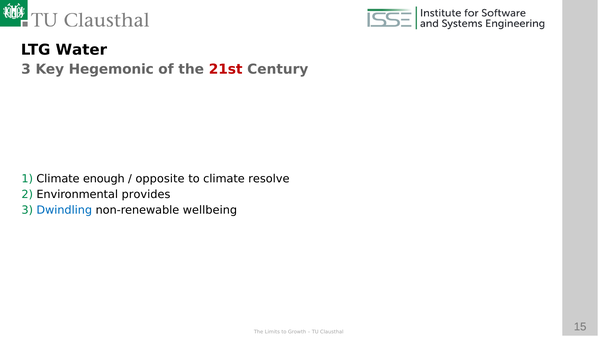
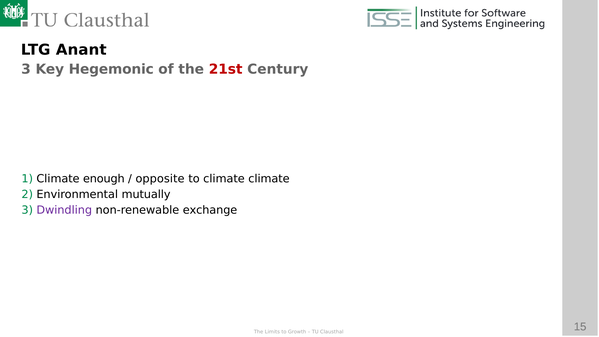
Water: Water -> Anant
climate resolve: resolve -> climate
provides: provides -> mutually
Dwindling colour: blue -> purple
wellbeing: wellbeing -> exchange
